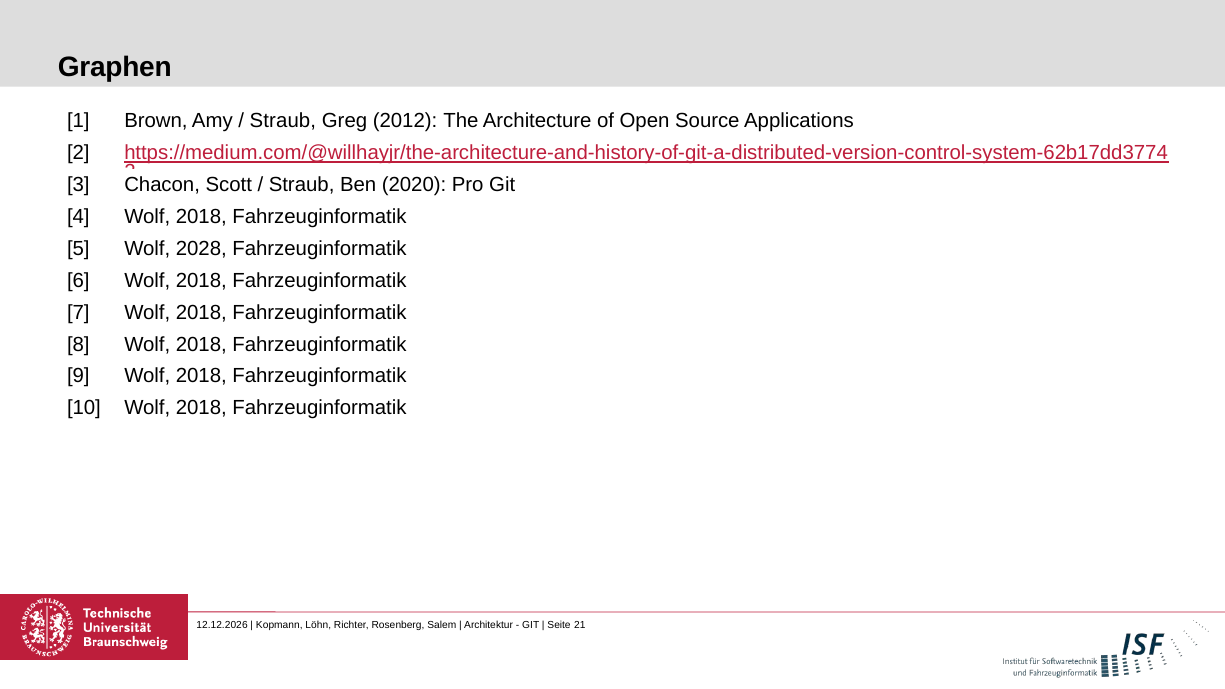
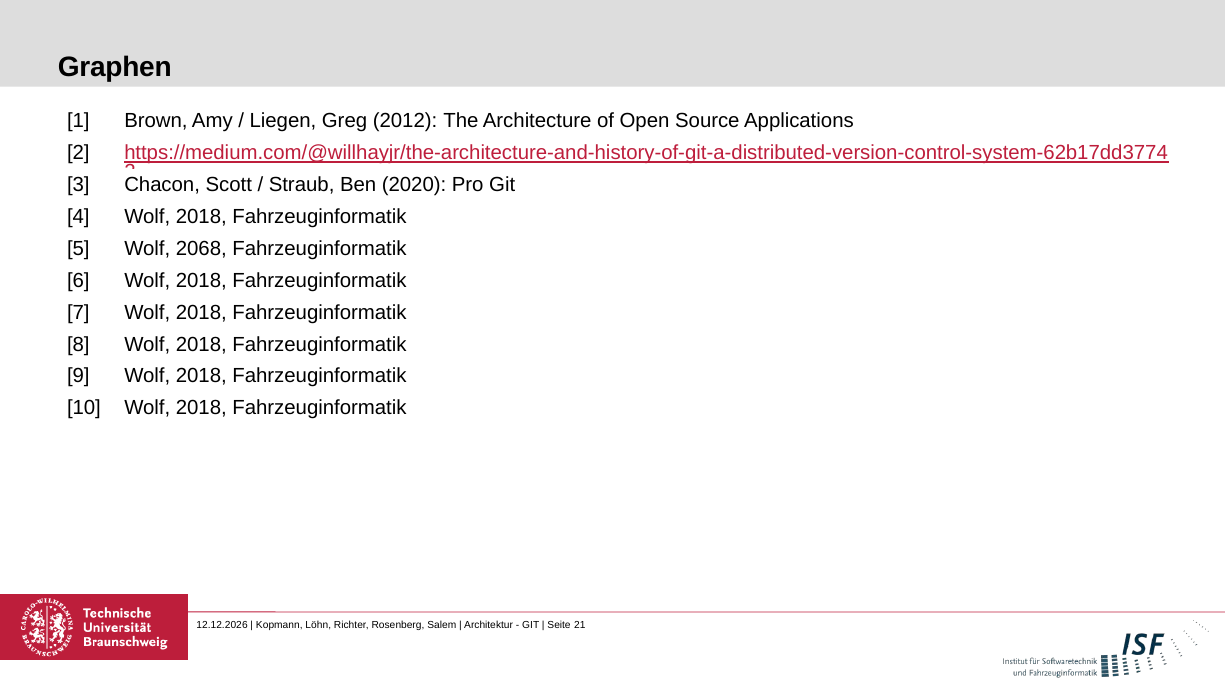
Straub at (283, 121): Straub -> Liegen
2028: 2028 -> 2068
